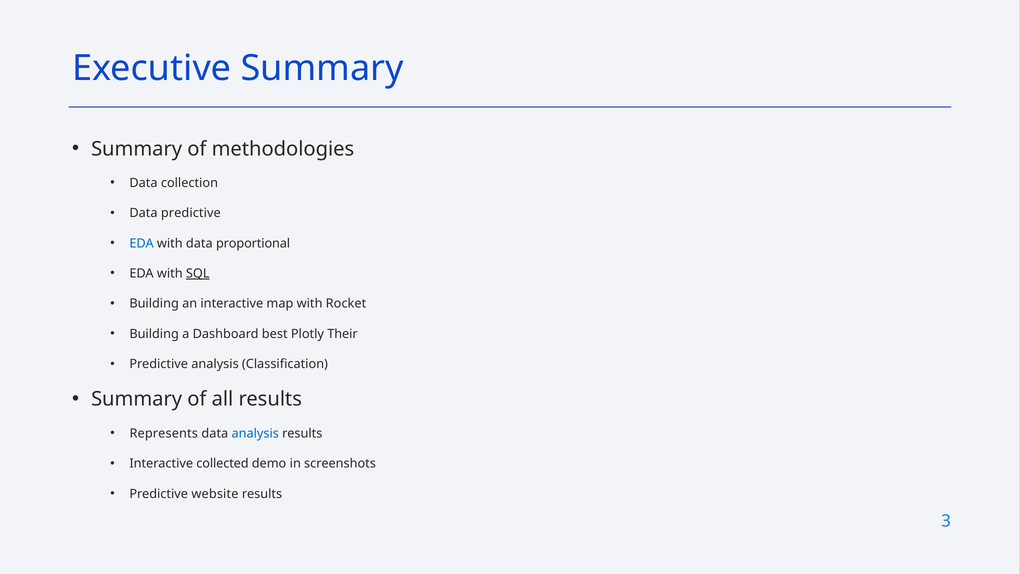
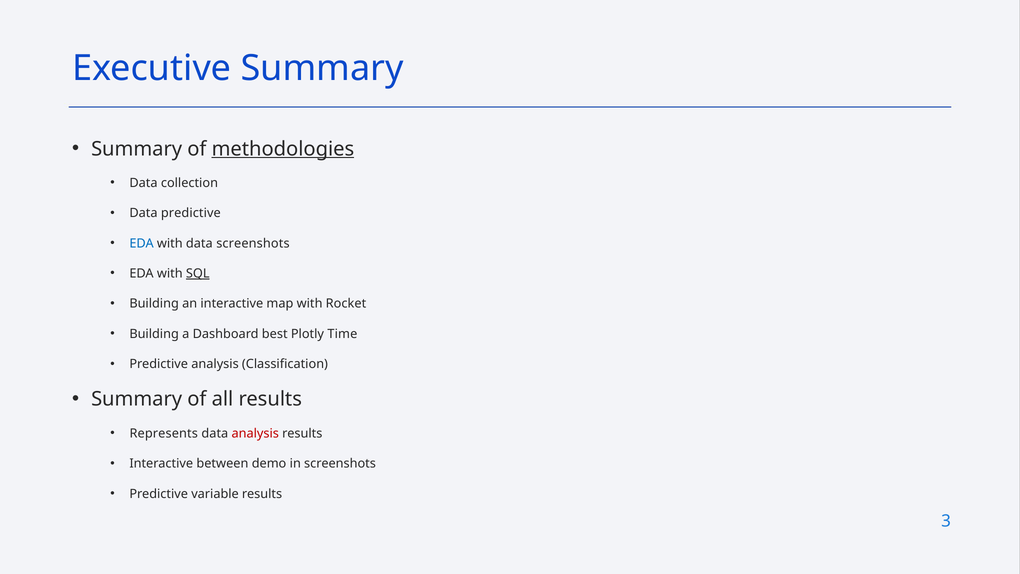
methodologies underline: none -> present
data proportional: proportional -> screenshots
Their: Their -> Time
analysis at (255, 433) colour: blue -> red
collected: collected -> between
website: website -> variable
